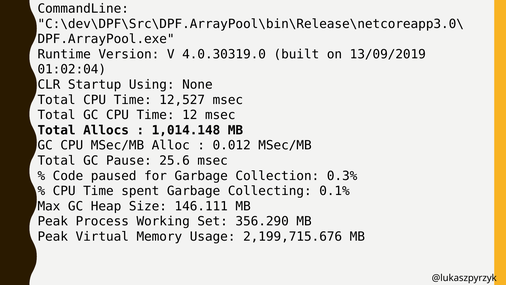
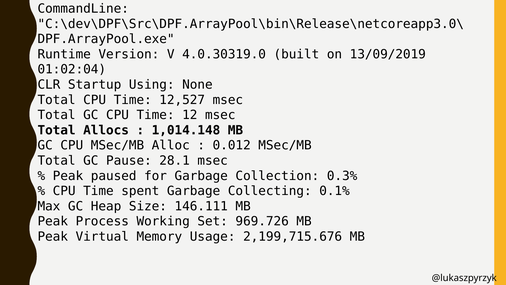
25.6: 25.6 -> 28.1
Code at (68, 176): Code -> Peak
356.290: 356.290 -> 969.726
